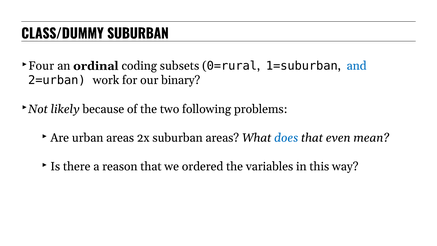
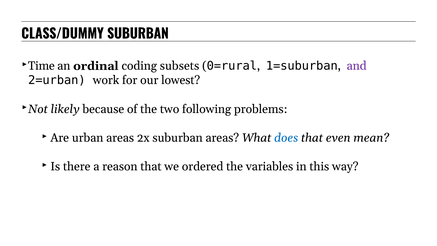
Four: Four -> Time
and colour: blue -> purple
binary: binary -> lowest
